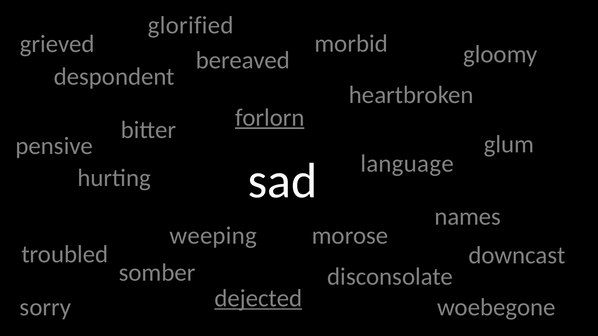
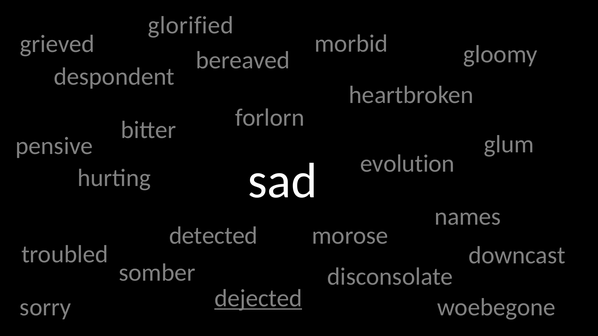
forlorn underline: present -> none
language: language -> evolution
weeping: weeping -> detected
